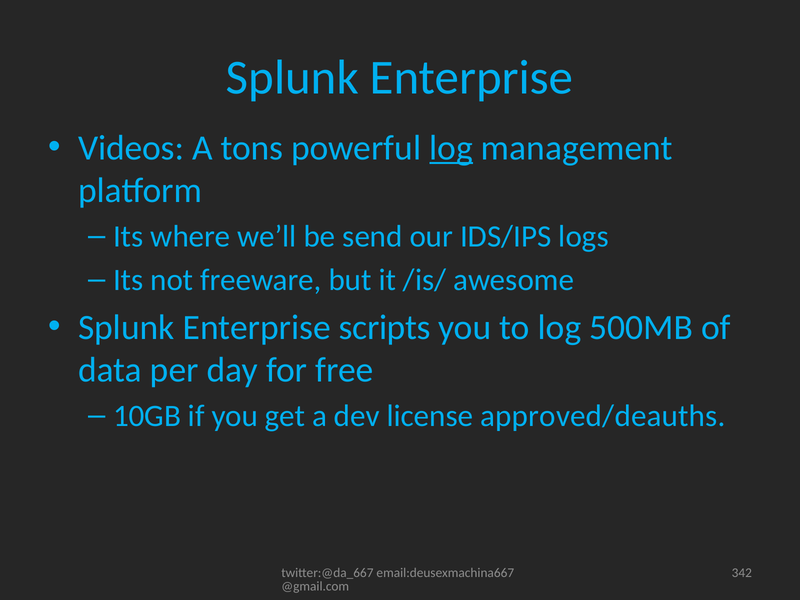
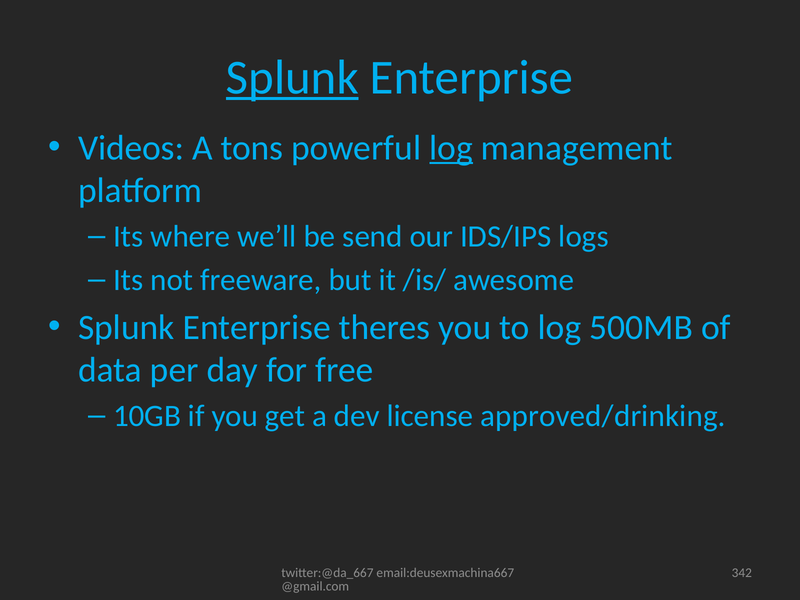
Splunk at (292, 77) underline: none -> present
scripts: scripts -> theres
approved/deauths: approved/deauths -> approved/drinking
